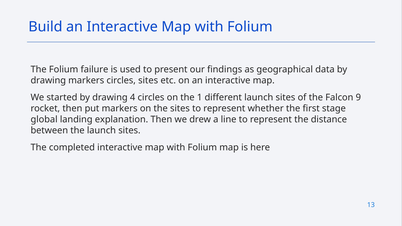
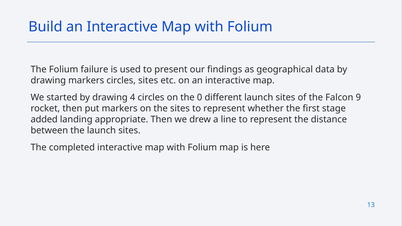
1: 1 -> 0
global: global -> added
explanation: explanation -> appropriate
